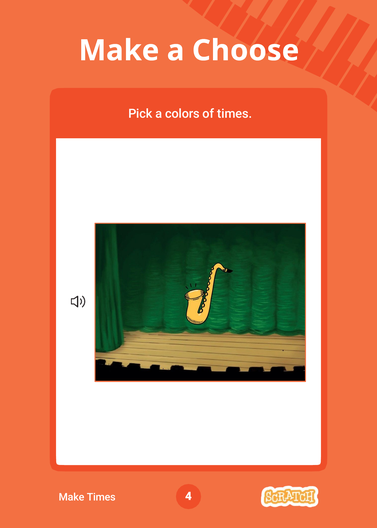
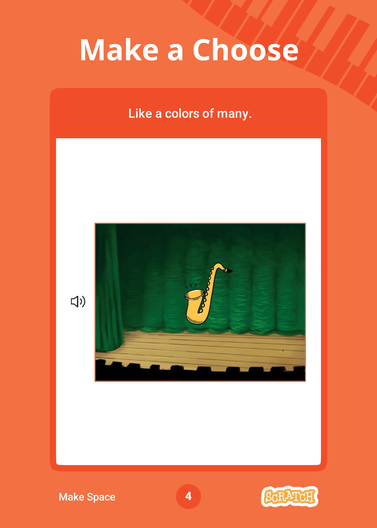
Pick: Pick -> Like
of times: times -> many
Make Times: Times -> Space
